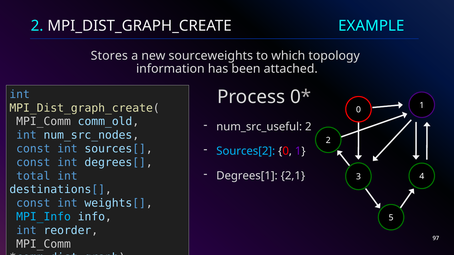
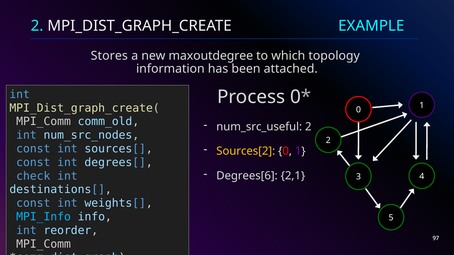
sourceweights: sourceweights -> maxoutdegree
Sources[2 colour: light blue -> yellow
Degrees[1: Degrees[1 -> Degrees[6
total: total -> check
